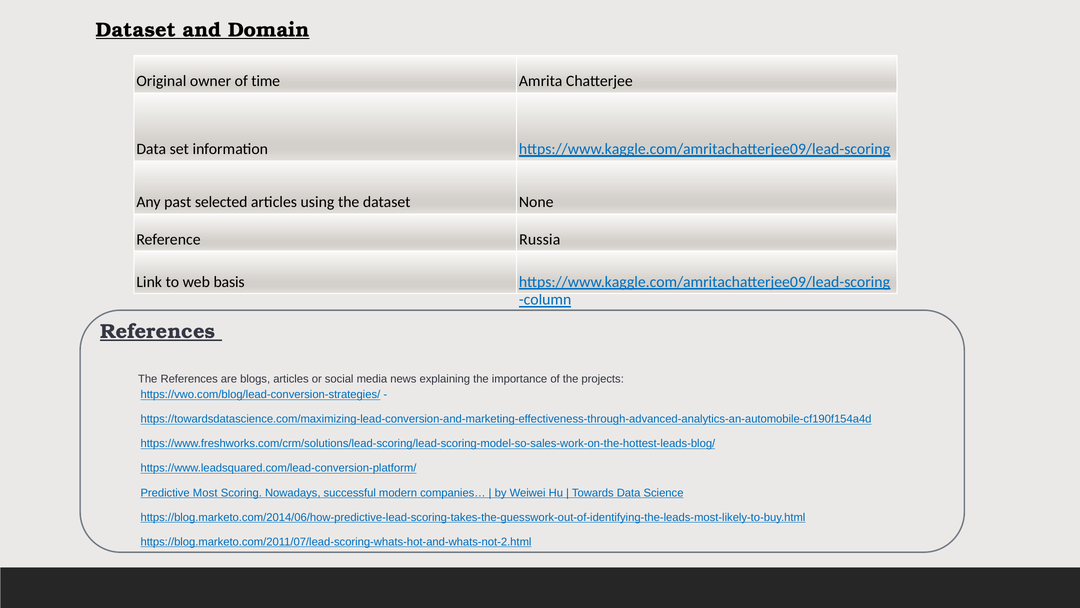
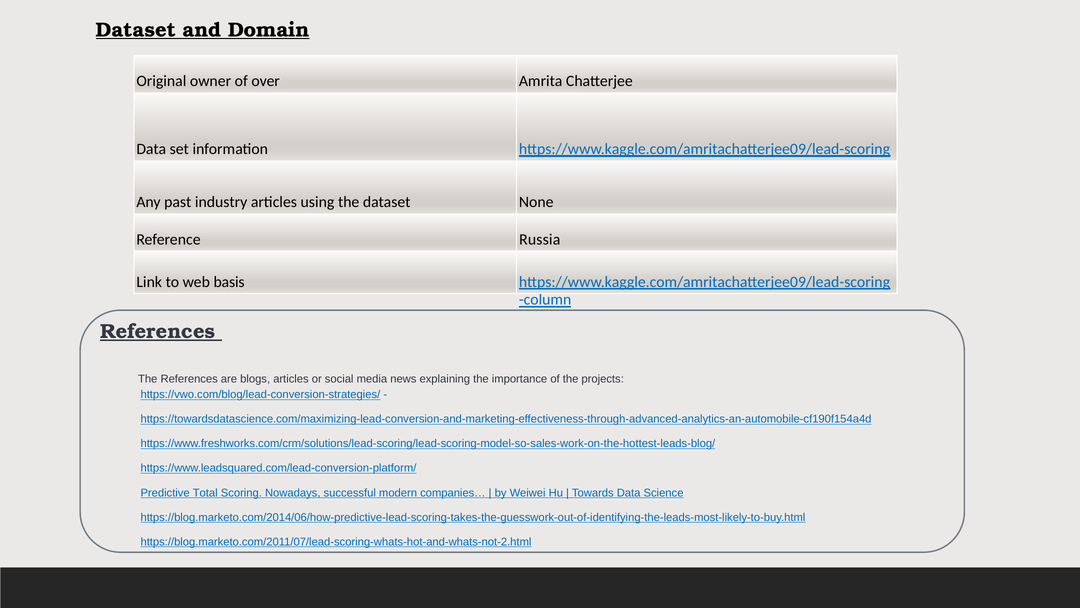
time: time -> over
selected: selected -> industry
Most: Most -> Total
